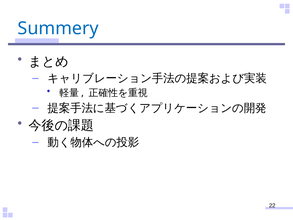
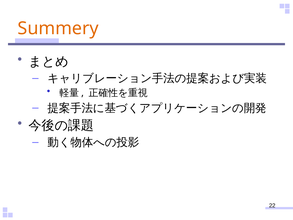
Summery colour: blue -> orange
